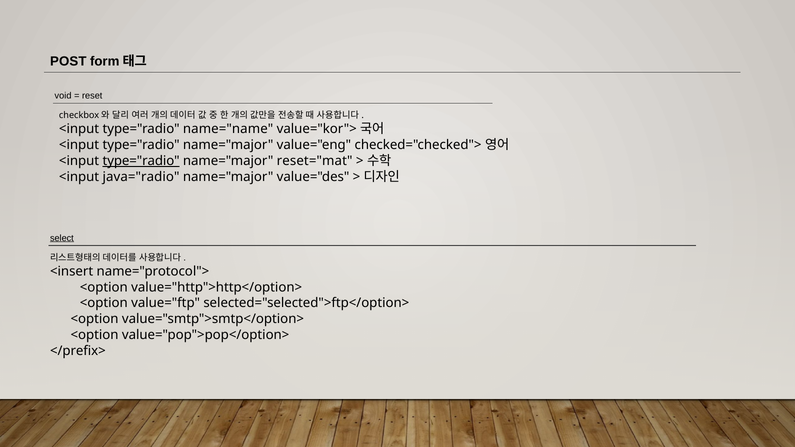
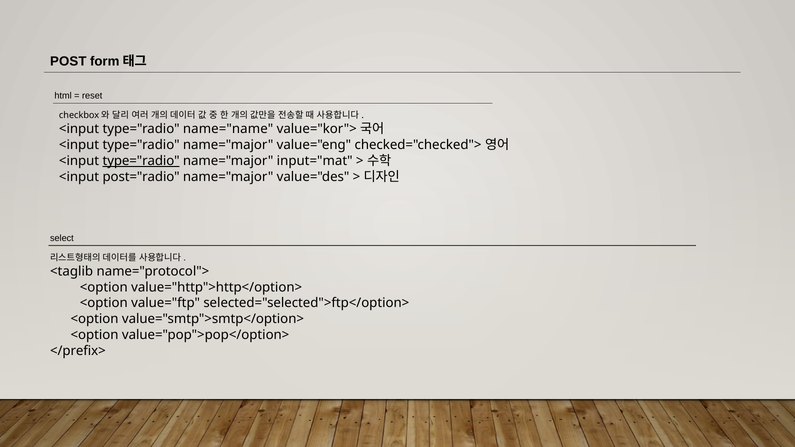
void: void -> html
reset="mat: reset="mat -> input="mat
java="radio: java="radio -> post="radio
select underline: present -> none
<insert: <insert -> <taglib
